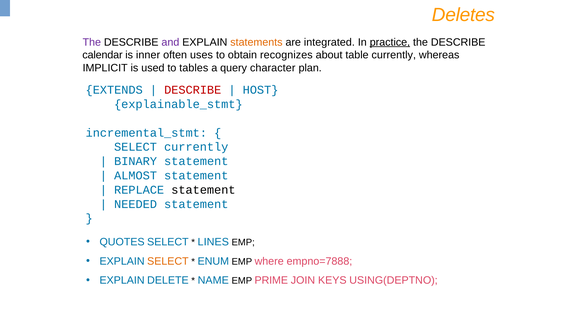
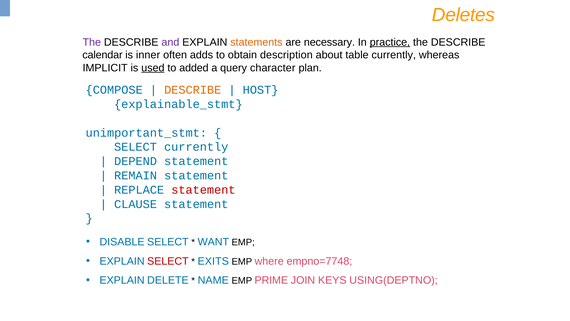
integrated: integrated -> necessary
uses: uses -> adds
recognizes: recognizes -> description
used underline: none -> present
tables: tables -> added
EXTENDS: EXTENDS -> COMPOSE
DESCRIBE at (193, 90) colour: red -> orange
incremental_stmt: incremental_stmt -> unimportant_stmt
BINARY: BINARY -> DEPEND
ALMOST: ALMOST -> REMAIN
statement at (203, 190) colour: black -> red
NEEDED: NEEDED -> CLAUSE
QUOTES: QUOTES -> DISABLE
LINES: LINES -> WANT
SELECT at (168, 261) colour: orange -> red
ENUM: ENUM -> EXITS
empno=7888: empno=7888 -> empno=7748
